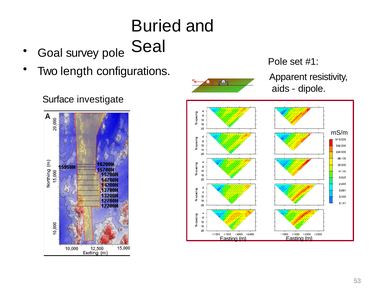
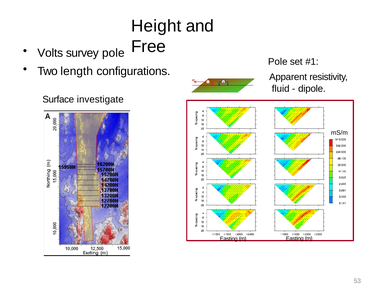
Buried: Buried -> Height
Seal: Seal -> Free
Goal: Goal -> Volts
aids: aids -> fluid
